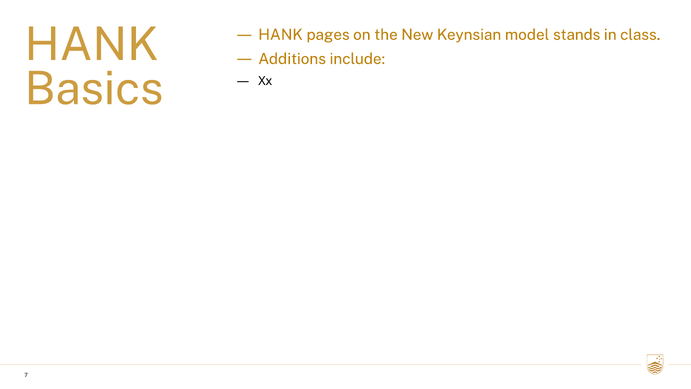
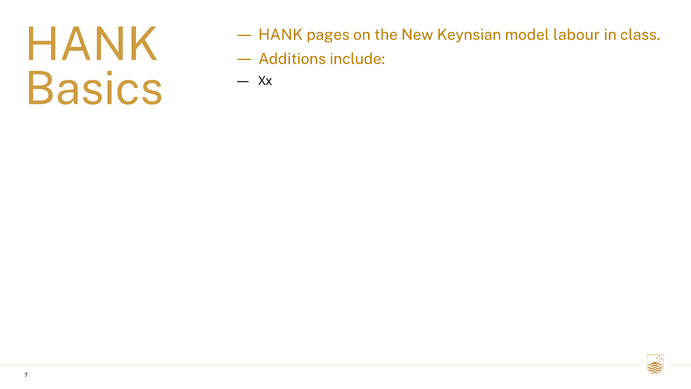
stands: stands -> labour
